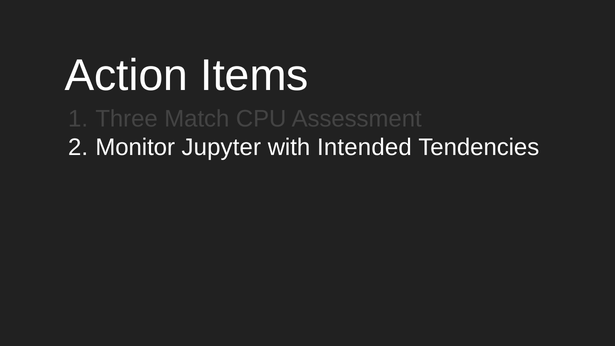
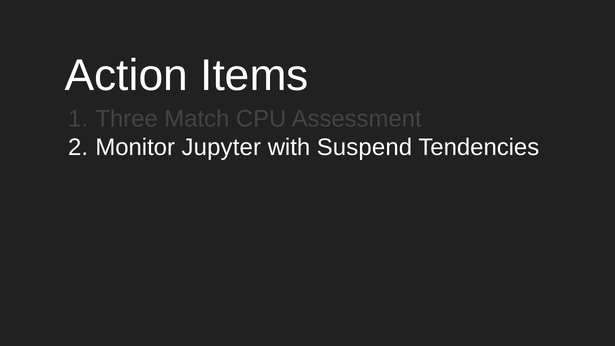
Intended: Intended -> Suspend
